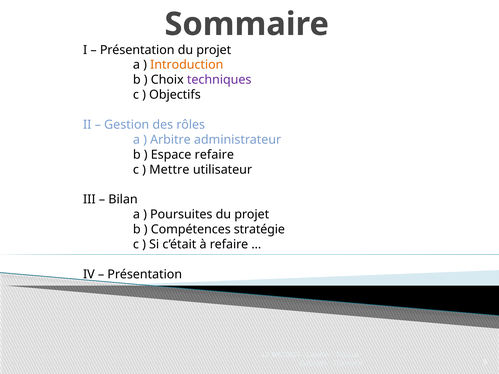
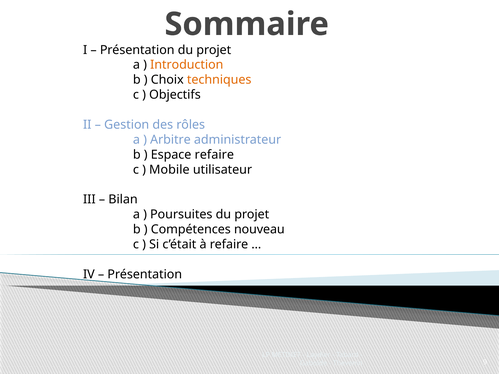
techniques colour: purple -> orange
Mettre: Mettre -> Mobile
stratégie: stratégie -> nouveau
